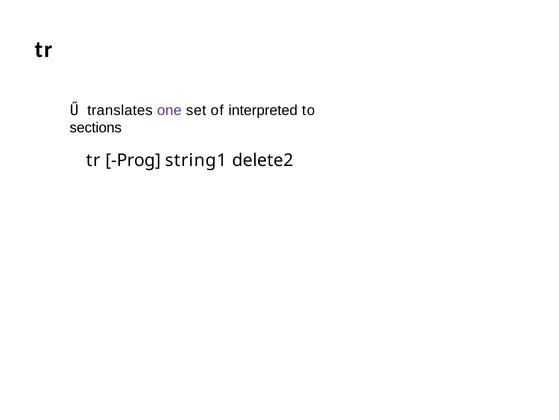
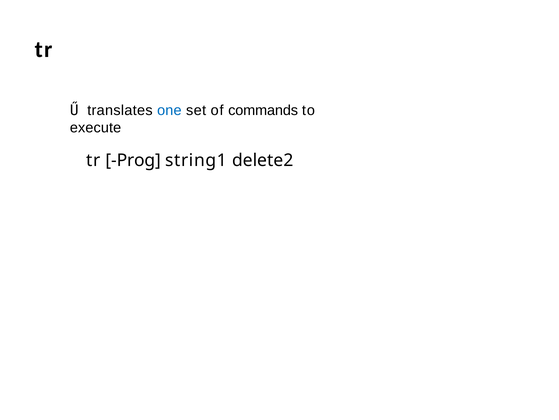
one colour: purple -> blue
interpreted: interpreted -> commands
sections: sections -> execute
